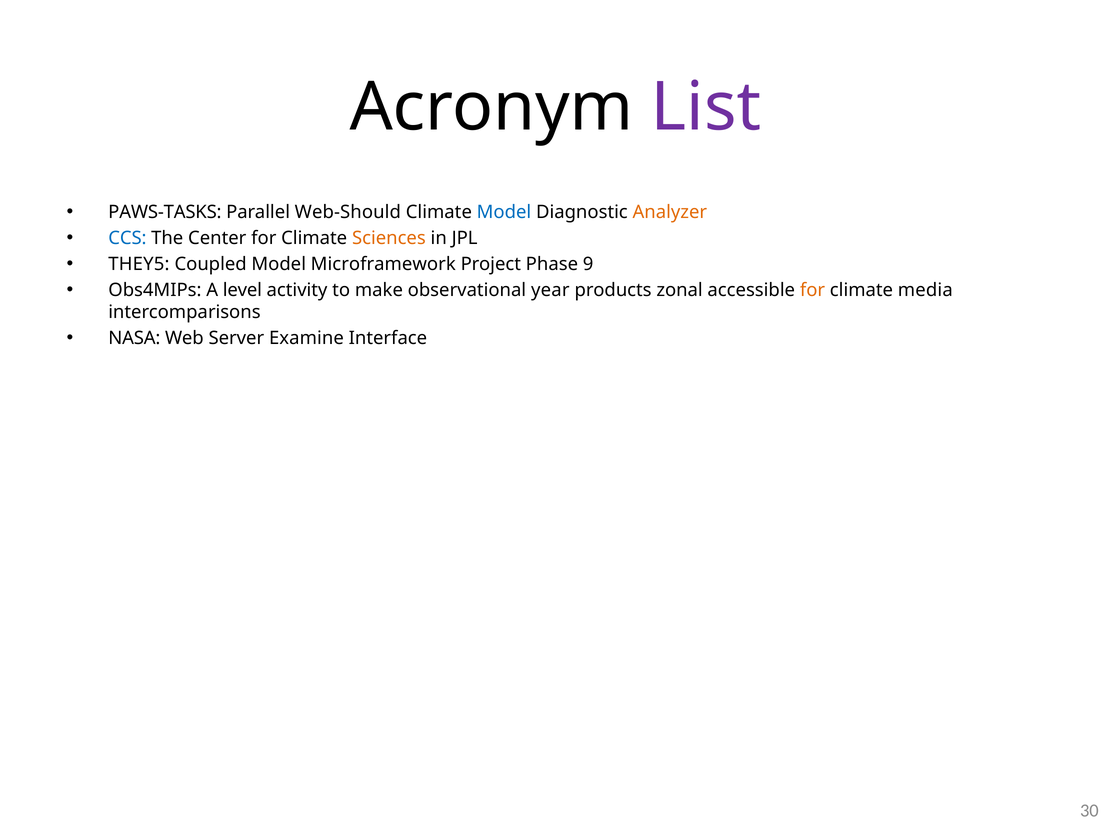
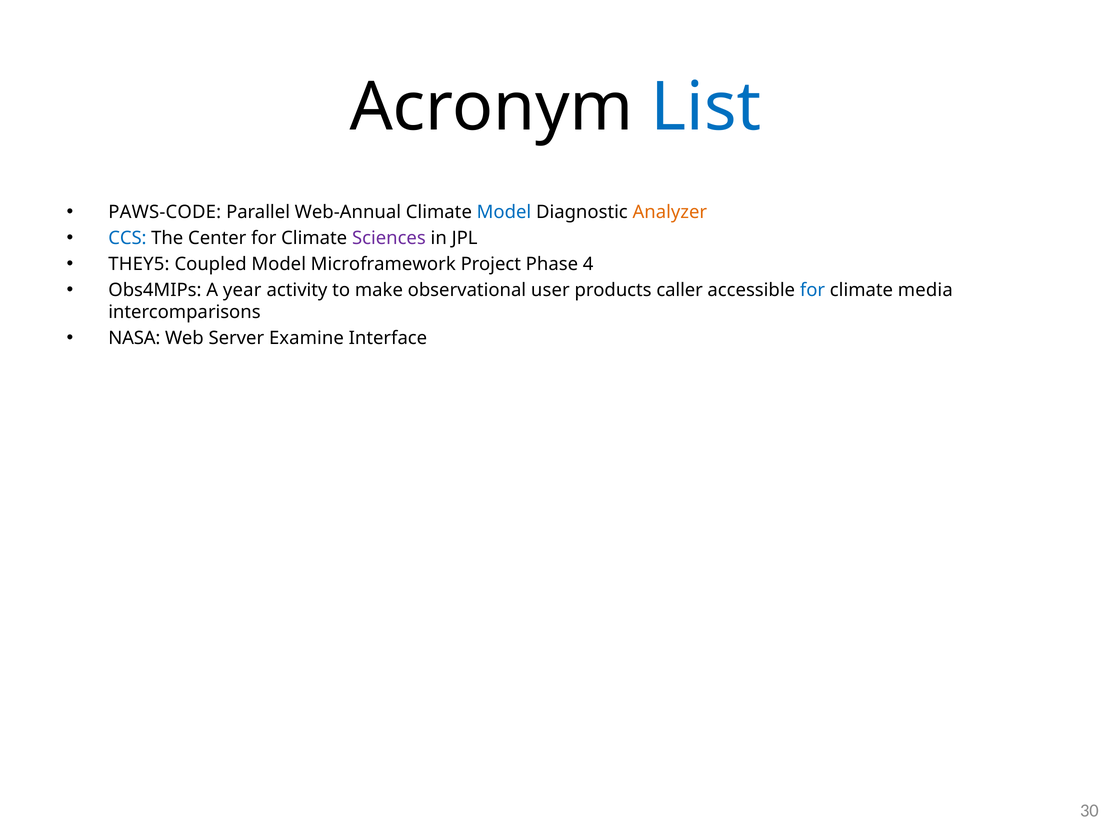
List colour: purple -> blue
PAWS-TASKS: PAWS-TASKS -> PAWS-CODE
Web-Should: Web-Should -> Web-Annual
Sciences colour: orange -> purple
9: 9 -> 4
level: level -> year
year: year -> user
zonal: zonal -> caller
for at (812, 290) colour: orange -> blue
